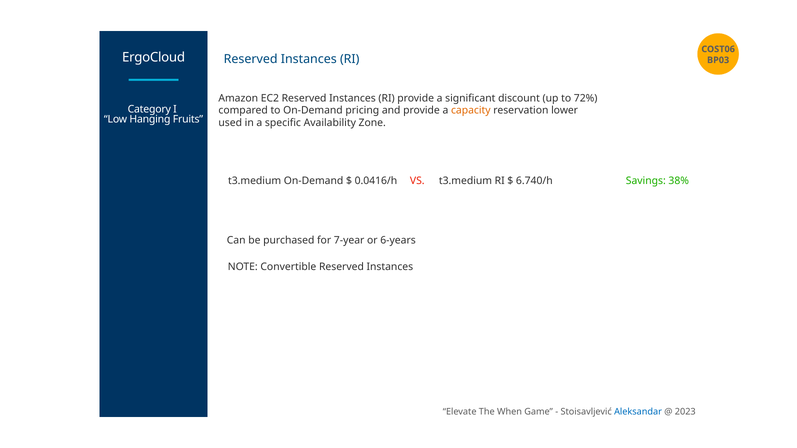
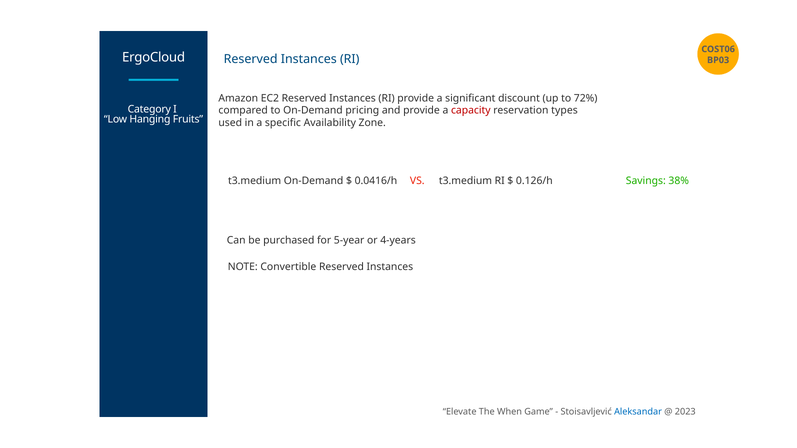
capacity colour: orange -> red
lower: lower -> types
6.740/h: 6.740/h -> 0.126/h
7-year: 7-year -> 5-year
6-years: 6-years -> 4-years
